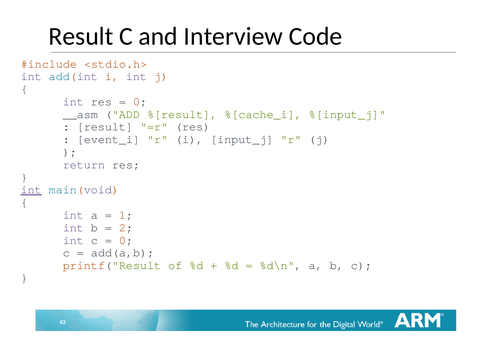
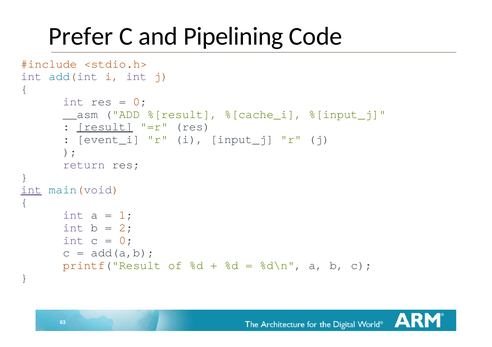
Result at (81, 36): Result -> Prefer
Interview: Interview -> Pipelining
result at (105, 127) underline: none -> present
